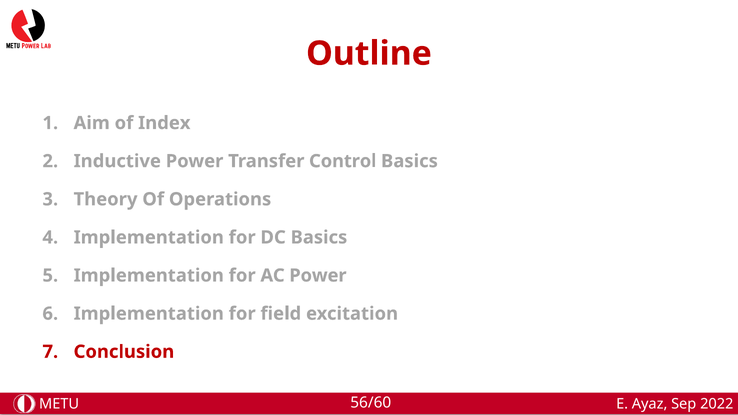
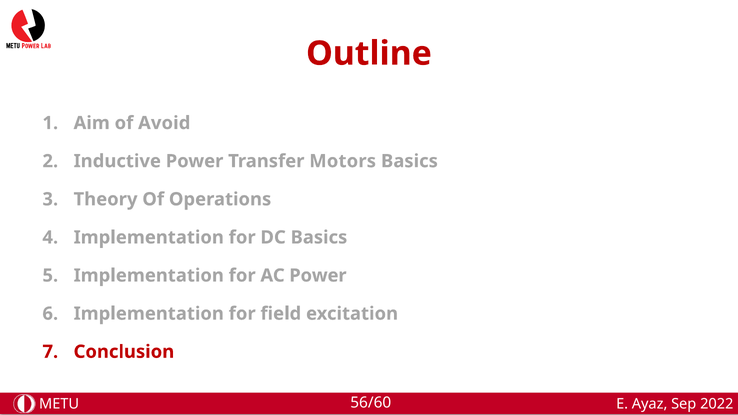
Index: Index -> Avoid
Control: Control -> Motors
